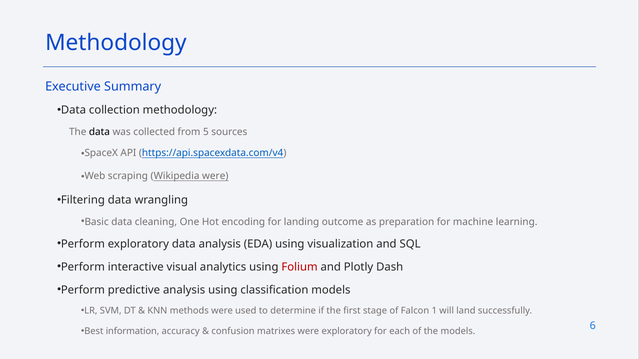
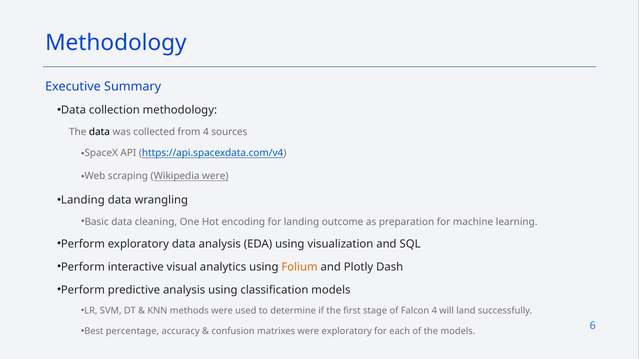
from 5: 5 -> 4
Filtering at (83, 200): Filtering -> Landing
Folium colour: red -> orange
Falcon 1: 1 -> 4
information: information -> percentage
